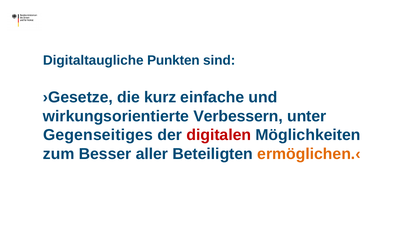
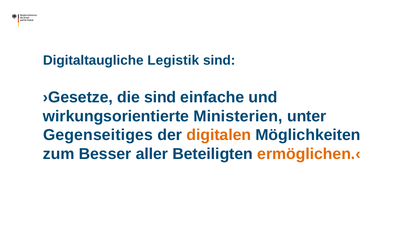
Punkten: Punkten -> Legistik
die kurz: kurz -> sind
Verbessern: Verbessern -> Ministerien
digitalen colour: red -> orange
